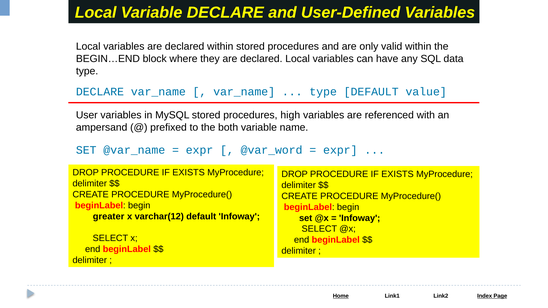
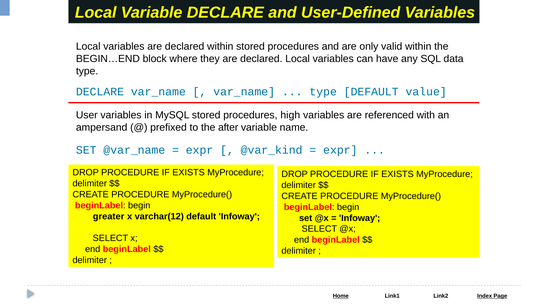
both: both -> after
@var_word: @var_word -> @var_kind
